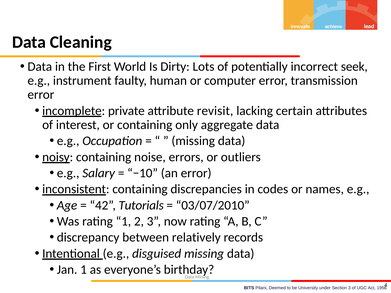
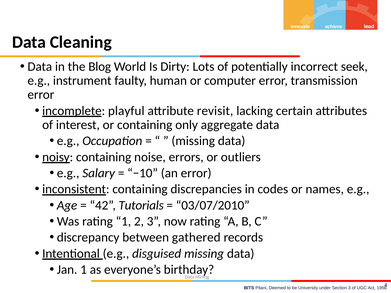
First: First -> Blog
private: private -> playful
relatively: relatively -> gathered
